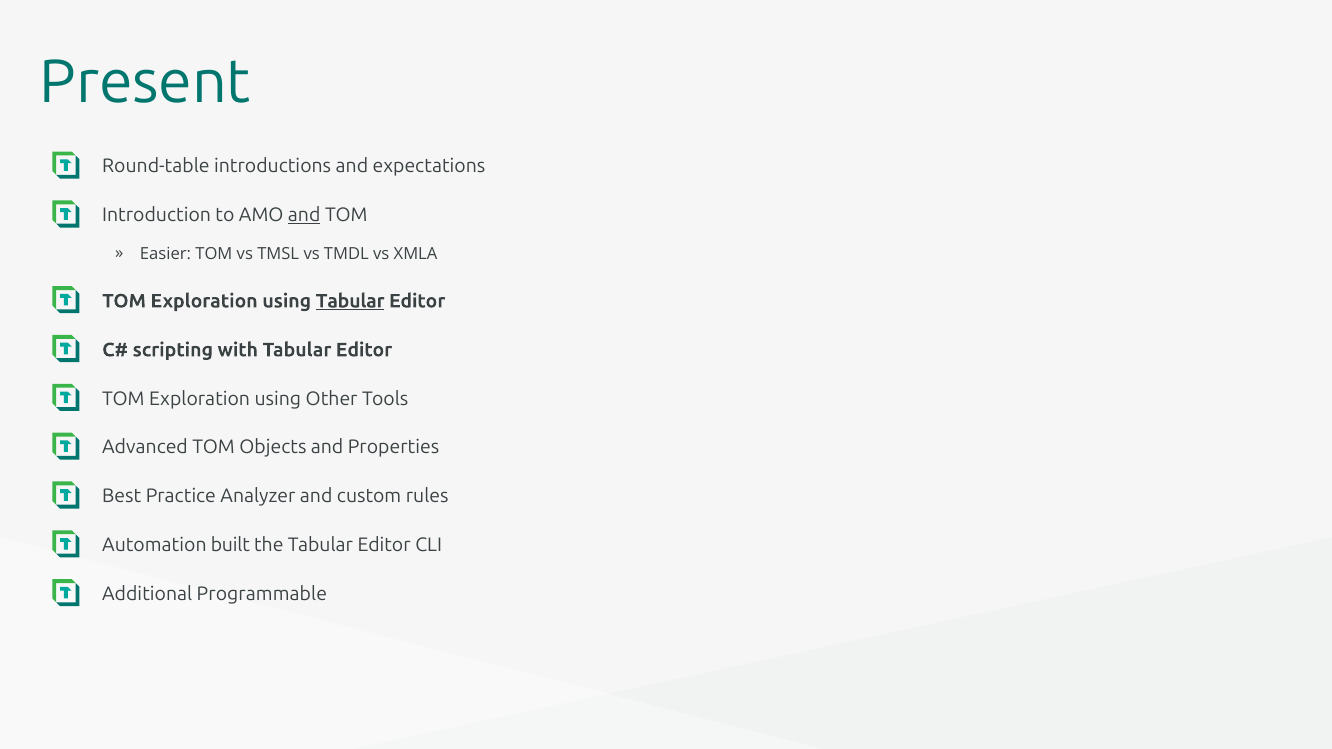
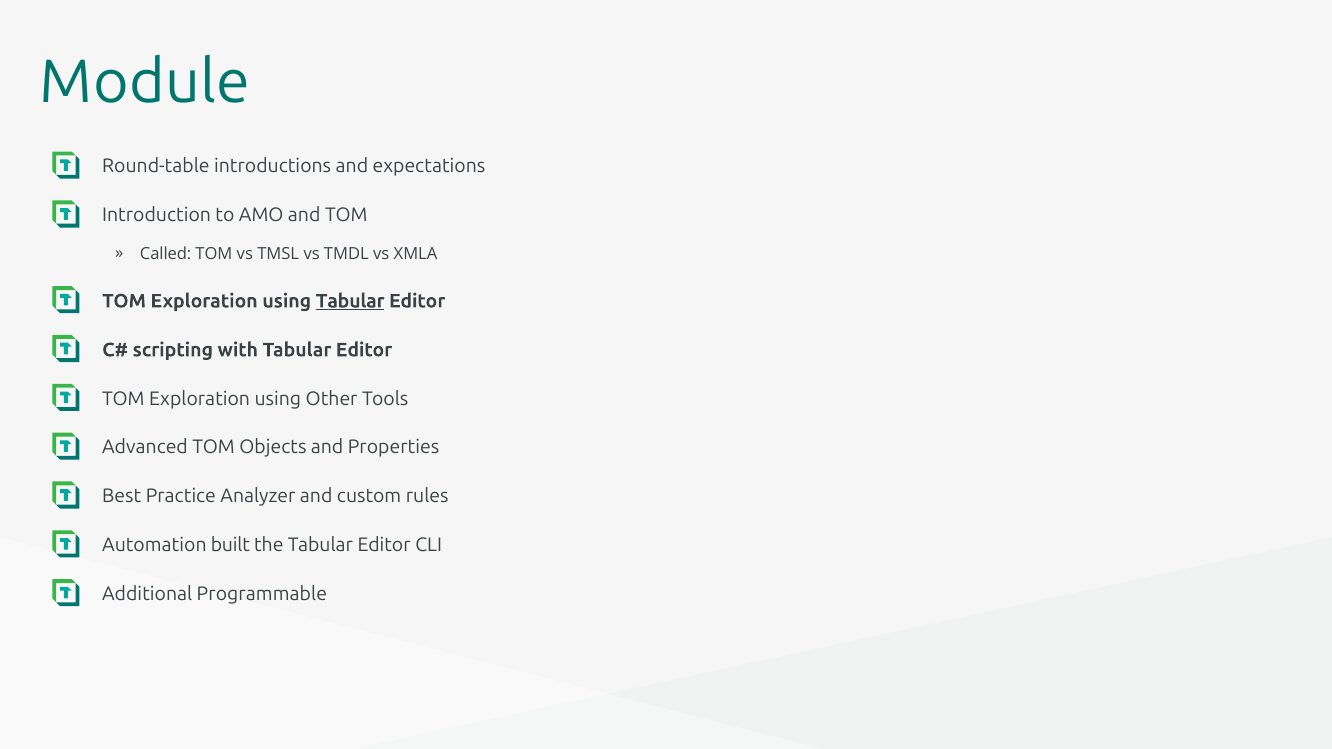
Present: Present -> Module
and at (304, 215) underline: present -> none
Easier: Easier -> Called
